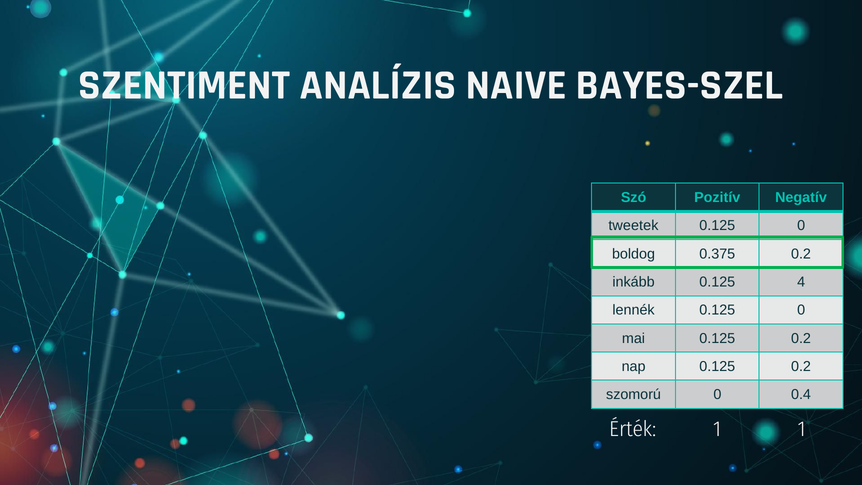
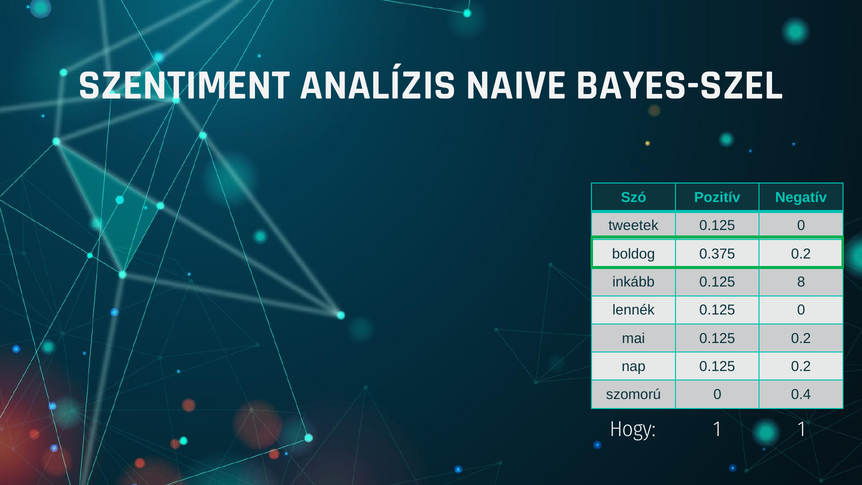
4: 4 -> 8
Érték: Érték -> Hogy
